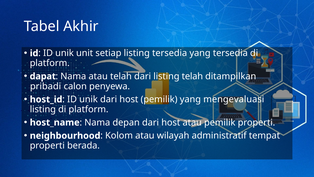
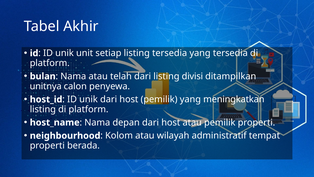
dapat: dapat -> bulan
listing telah: telah -> divisi
pribadi: pribadi -> unitnya
mengevaluasi: mengevaluasi -> meningkatkan
